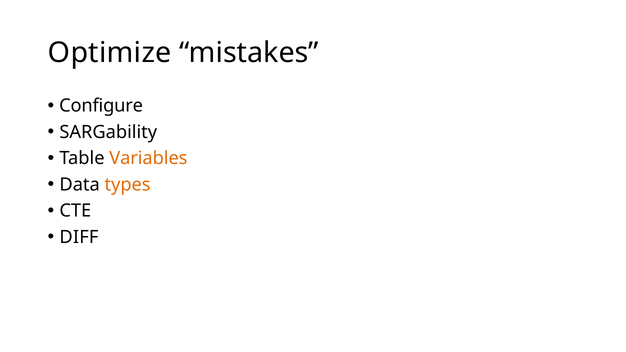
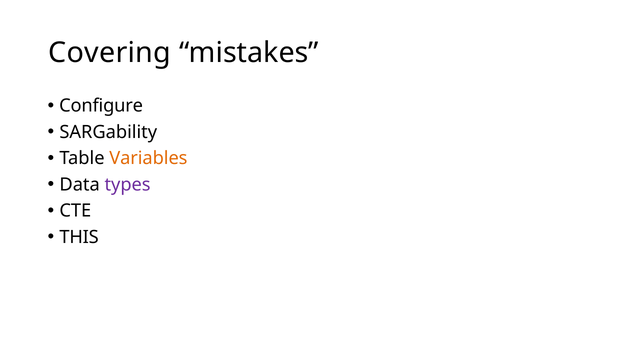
Optimize: Optimize -> Covering
types colour: orange -> purple
DIFF: DIFF -> THIS
